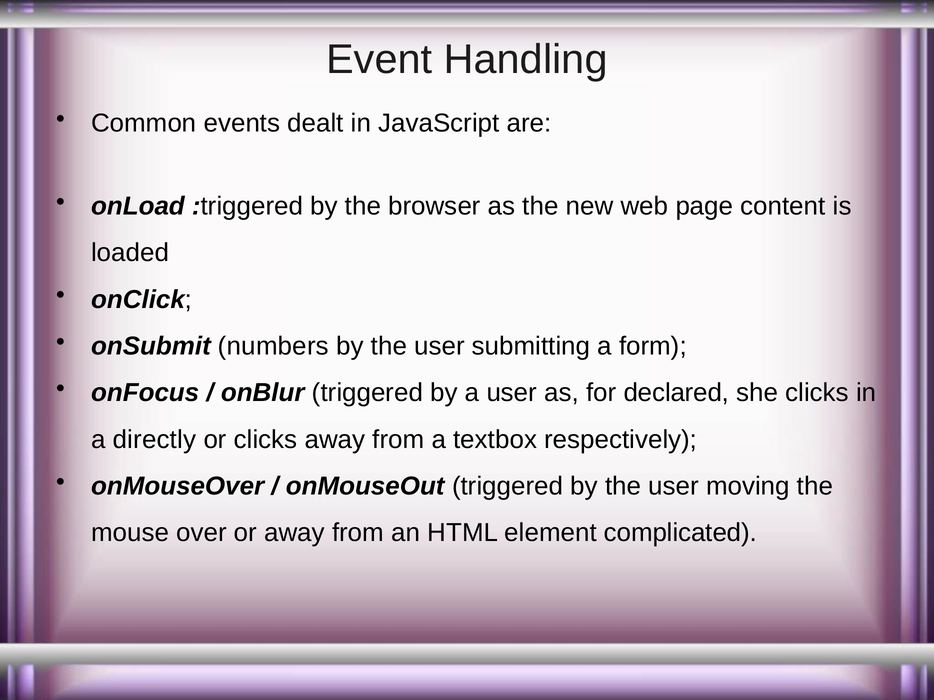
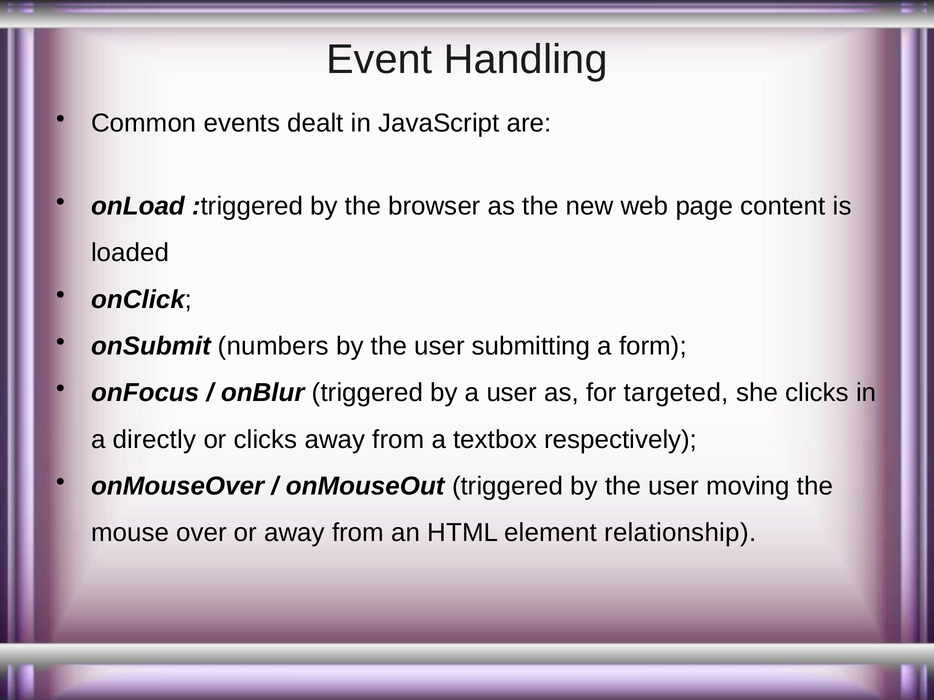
declared: declared -> targeted
complicated: complicated -> relationship
